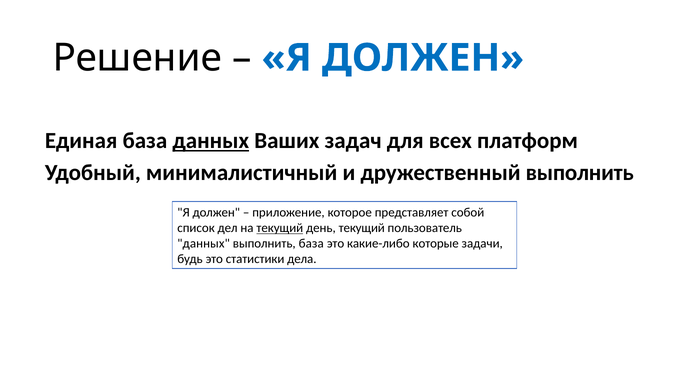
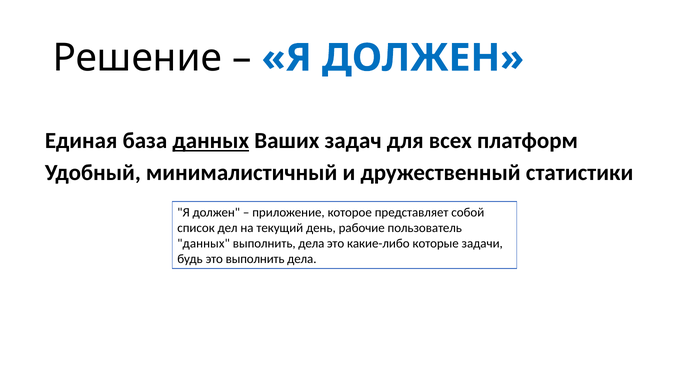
дружественный выполнить: выполнить -> статистики
текущий at (280, 228) underline: present -> none
день текущий: текущий -> рабочие
база at (311, 243): база -> дела
это статистики: статистики -> выполнить
